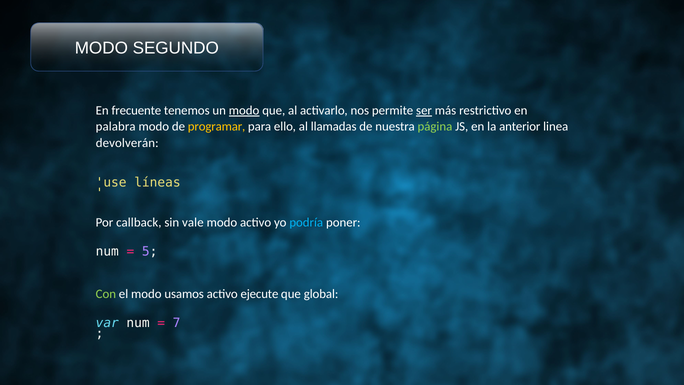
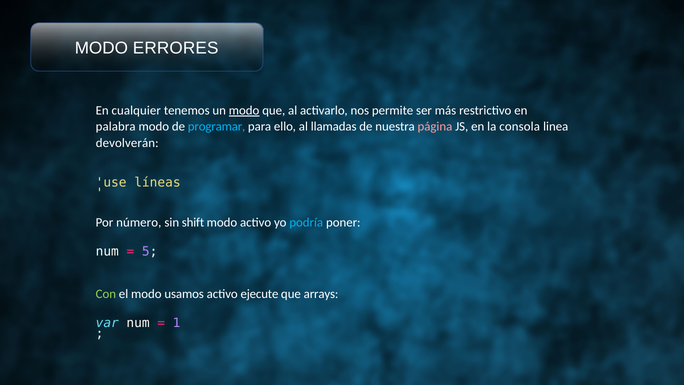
SEGUNDO: SEGUNDO -> ERRORES
frecuente: frecuente -> cualquier
ser underline: present -> none
programar colour: yellow -> light blue
página colour: light green -> pink
anterior: anterior -> consola
callback: callback -> número
vale: vale -> shift
global: global -> arrays
7: 7 -> 1
